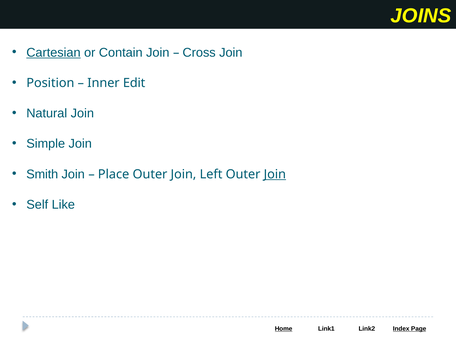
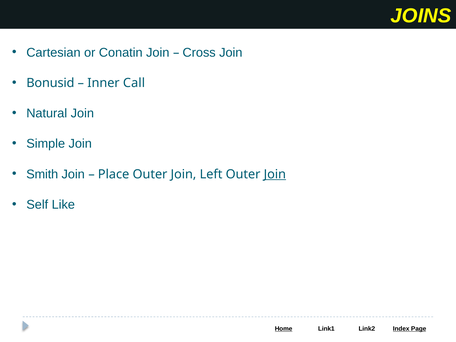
Cartesian underline: present -> none
Contain: Contain -> Conatin
Position: Position -> Bonusid
Edit: Edit -> Call
